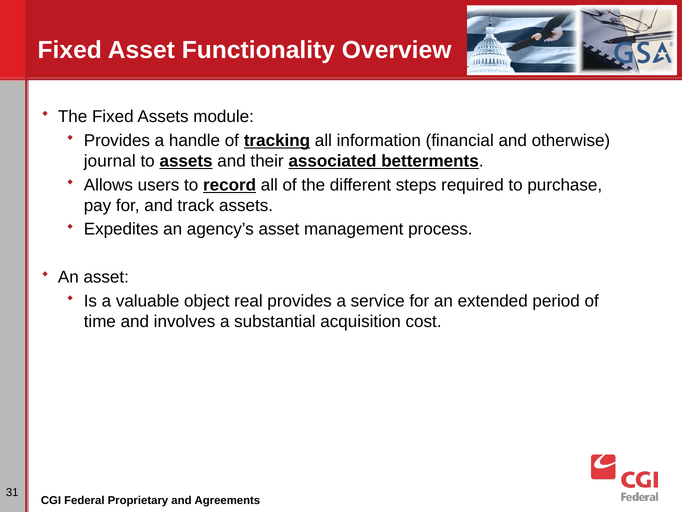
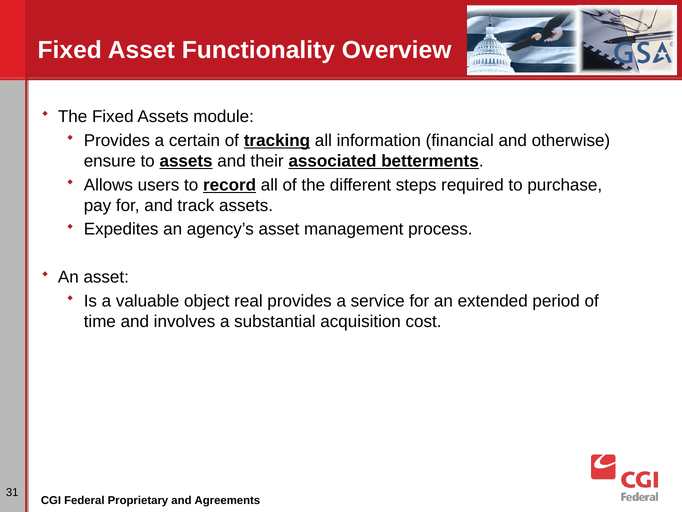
handle: handle -> certain
journal: journal -> ensure
